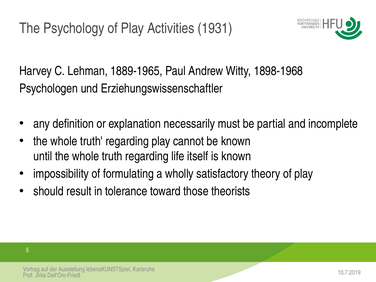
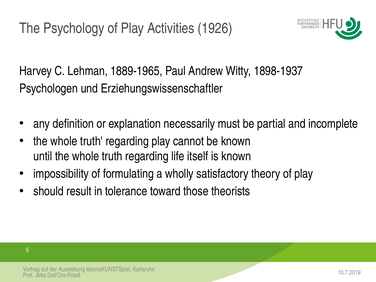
1931: 1931 -> 1926
1898-1968: 1898-1968 -> 1898-1937
